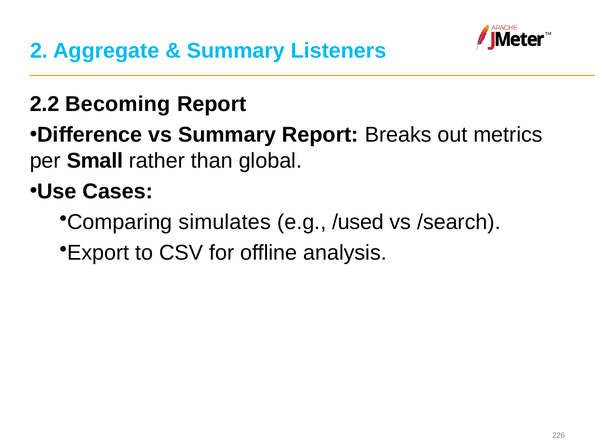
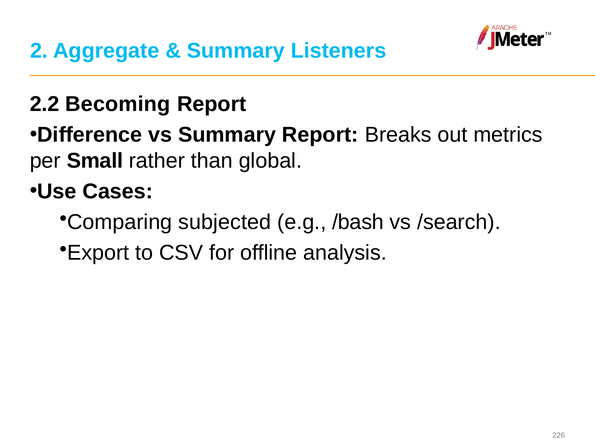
simulates: simulates -> subjected
/used: /used -> /bash
